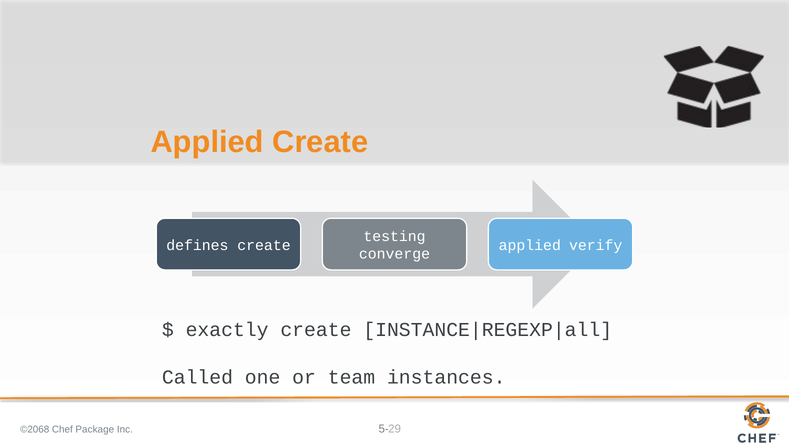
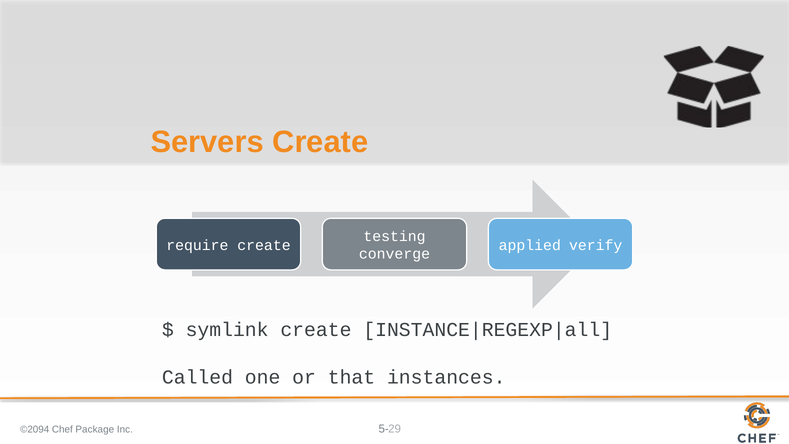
Applied at (207, 142): Applied -> Servers
defines: defines -> require
exactly: exactly -> symlink
team: team -> that
©2068: ©2068 -> ©2094
